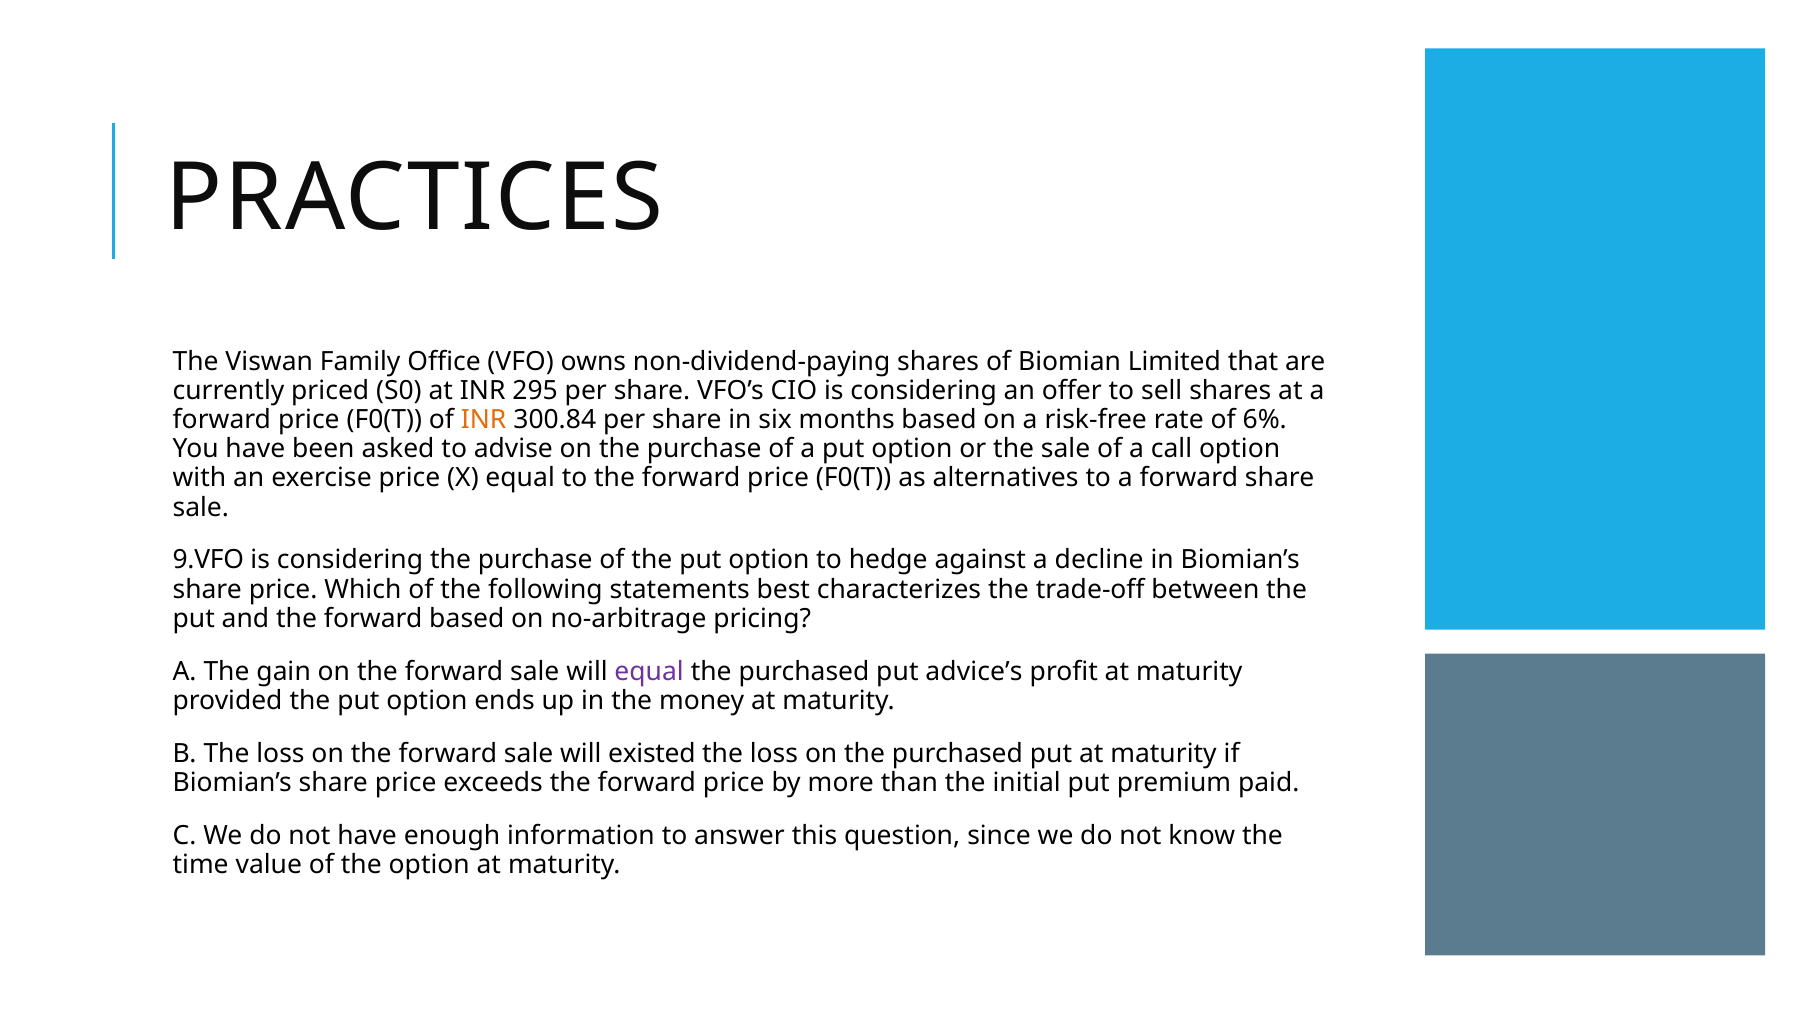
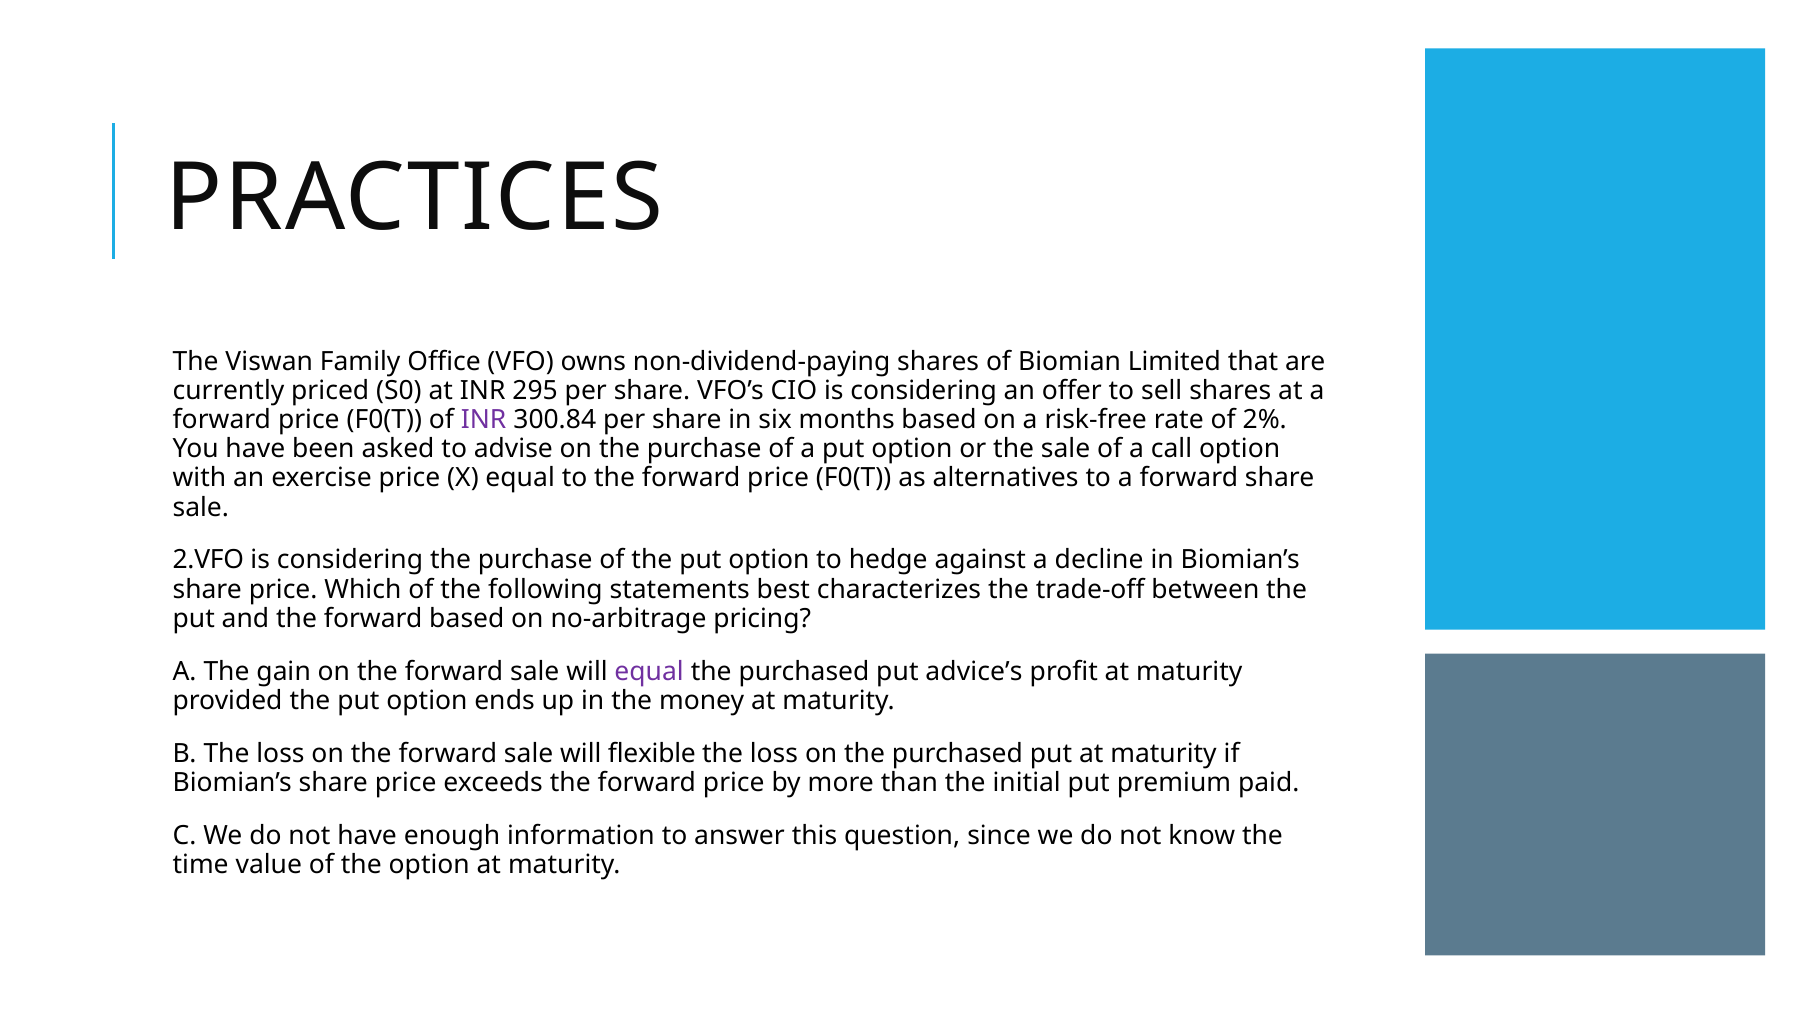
INR at (484, 420) colour: orange -> purple
6%: 6% -> 2%
9.VFO: 9.VFO -> 2.VFO
existed: existed -> flexible
